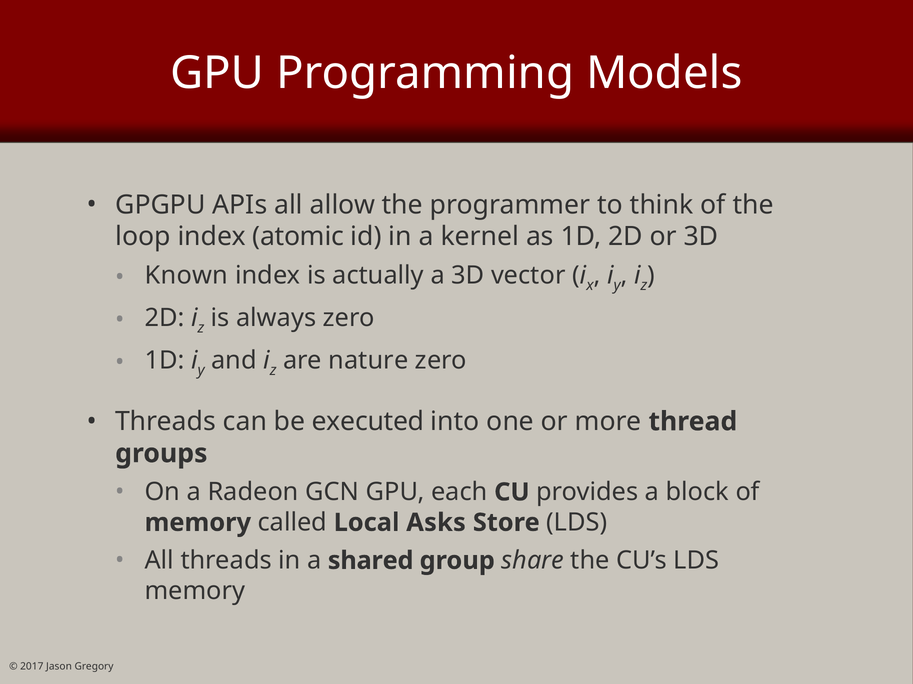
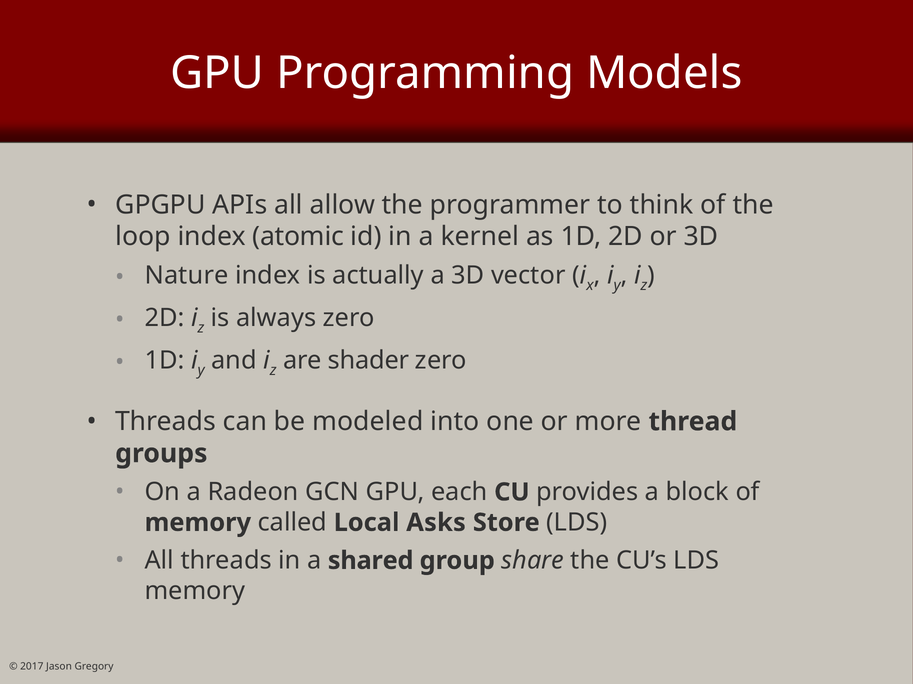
Known: Known -> Nature
nature: nature -> shader
executed: executed -> modeled
